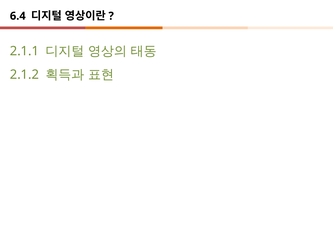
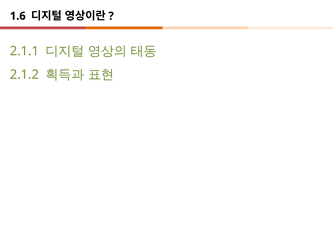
6.4: 6.4 -> 1.6
